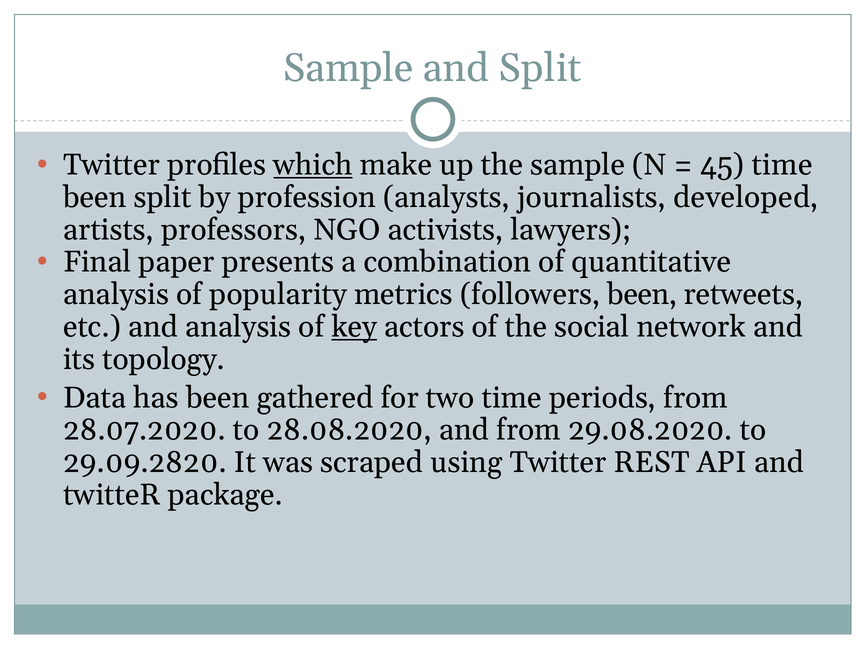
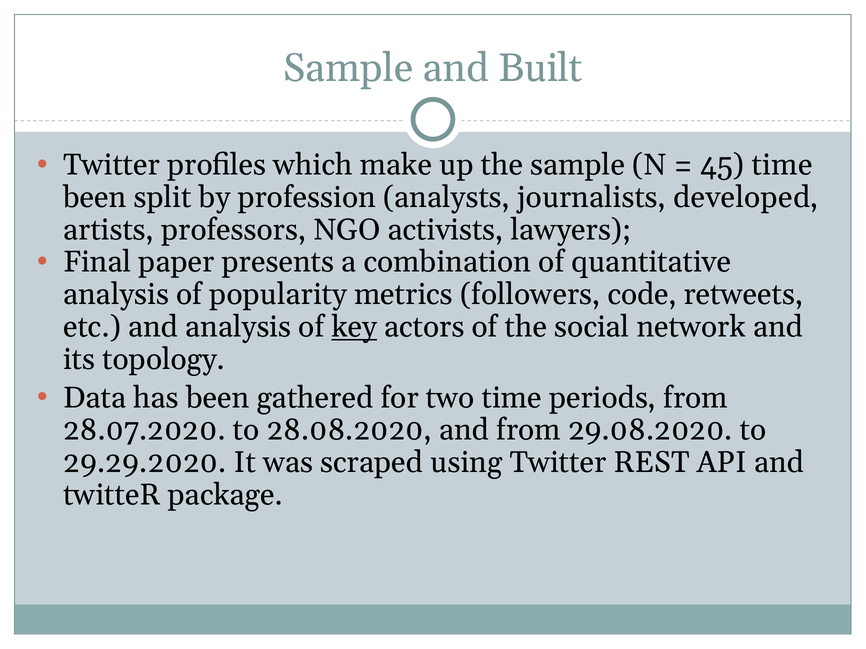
and Split: Split -> Built
which underline: present -> none
followers been: been -> code
29.09.2820: 29.09.2820 -> 29.29.2020
